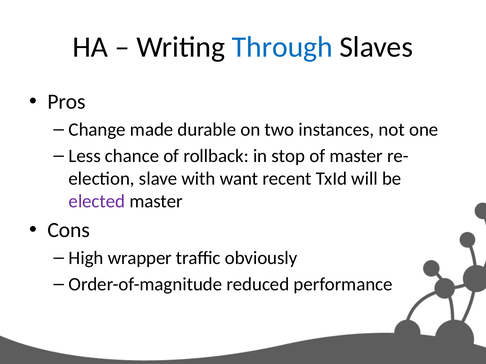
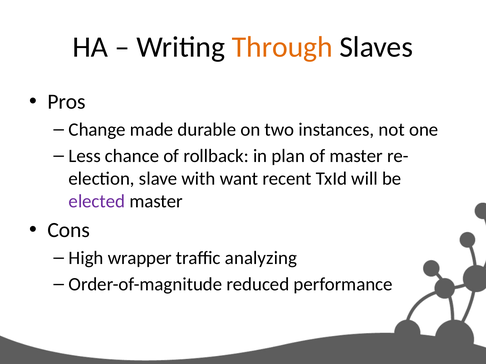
Through colour: blue -> orange
stop: stop -> plan
obviously: obviously -> analyzing
